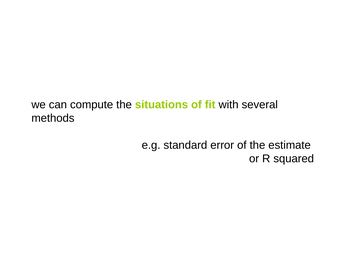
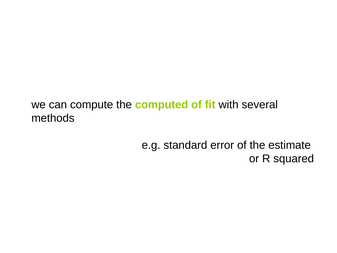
situations: situations -> computed
